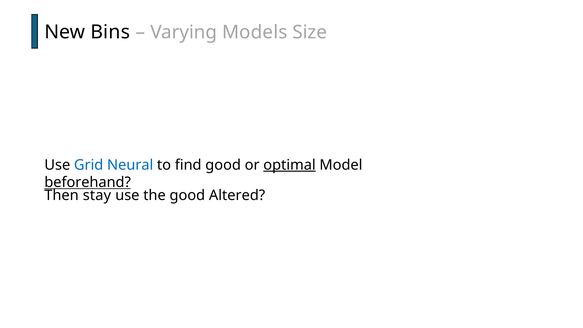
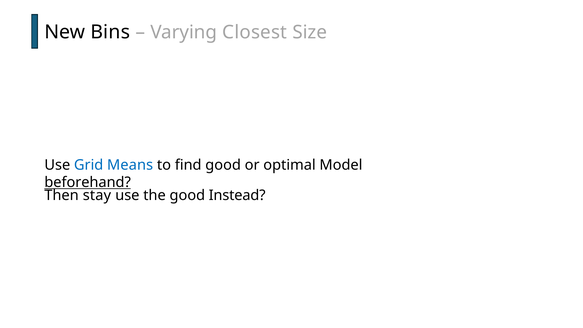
Models: Models -> Closest
Neural: Neural -> Means
optimal underline: present -> none
Altered: Altered -> Instead
